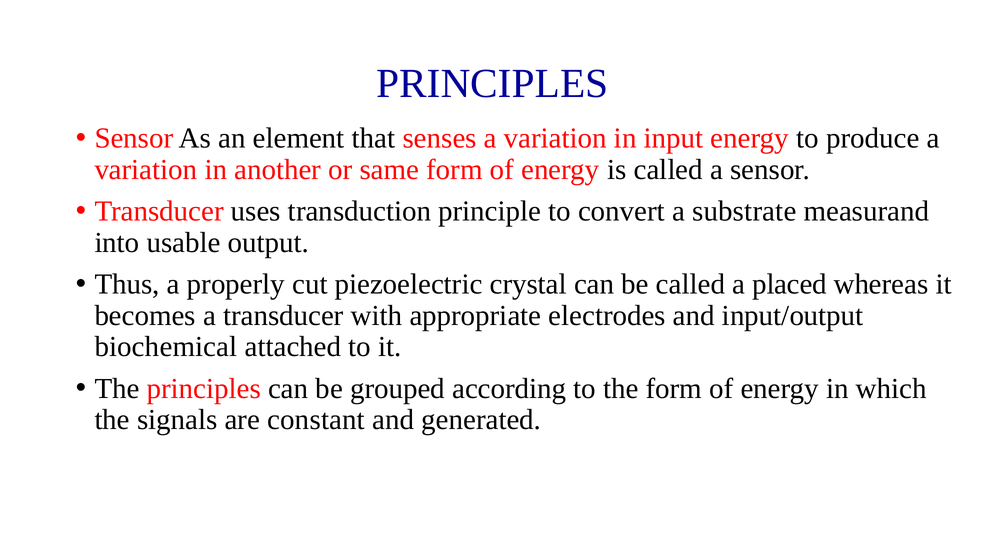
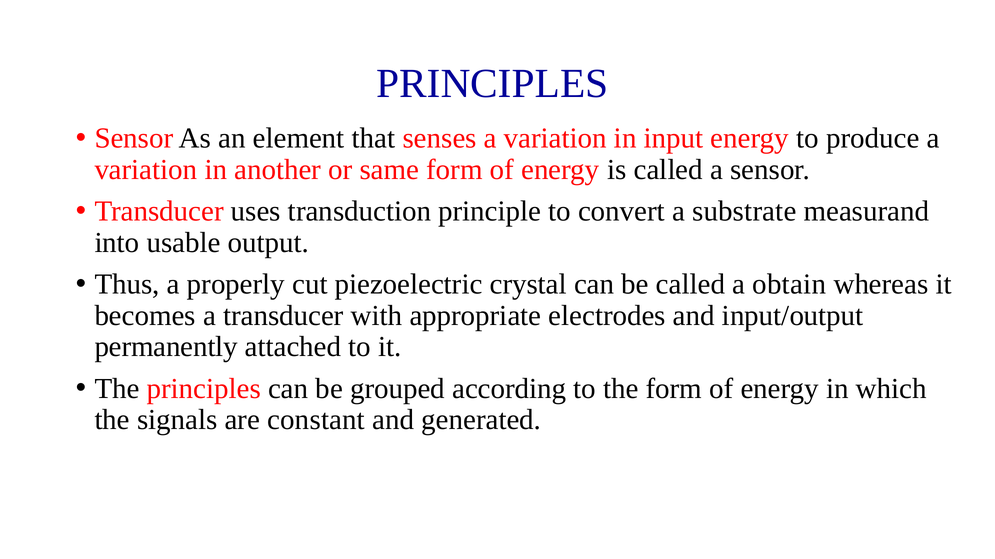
placed: placed -> obtain
biochemical: biochemical -> permanently
